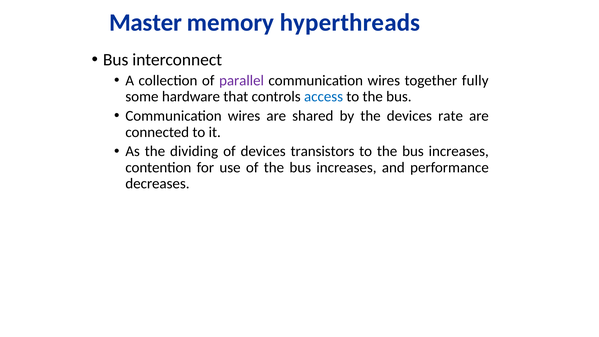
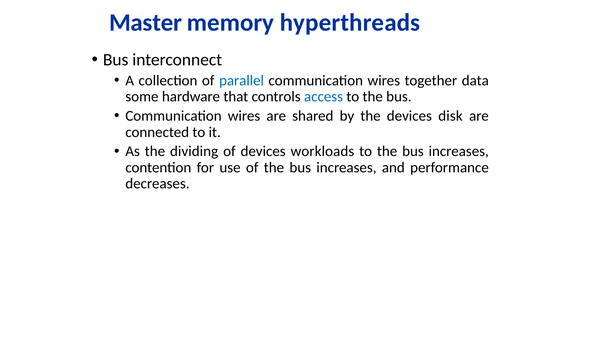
parallel colour: purple -> blue
fully: fully -> data
rate: rate -> disk
transistors: transistors -> workloads
